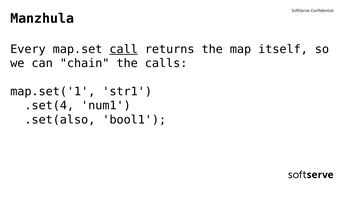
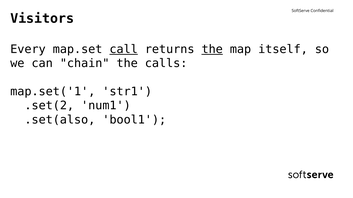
Manzhula: Manzhula -> Visitors
the at (212, 49) underline: none -> present
.set(4: .set(4 -> .set(2
